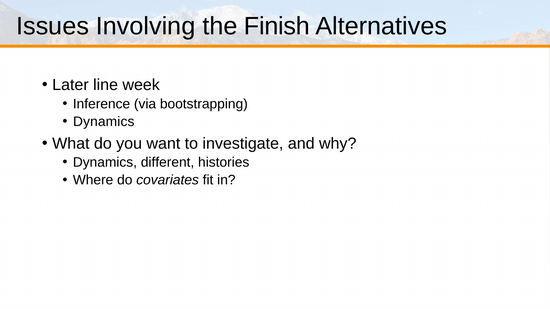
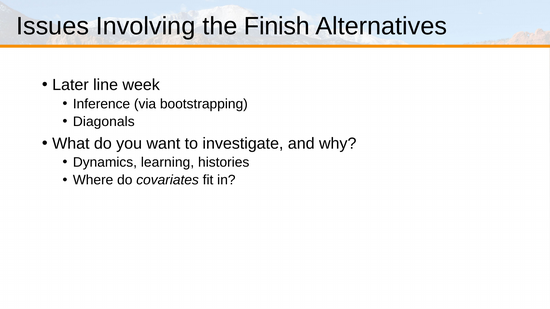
Dynamics at (104, 122): Dynamics -> Diagonals
different: different -> learning
